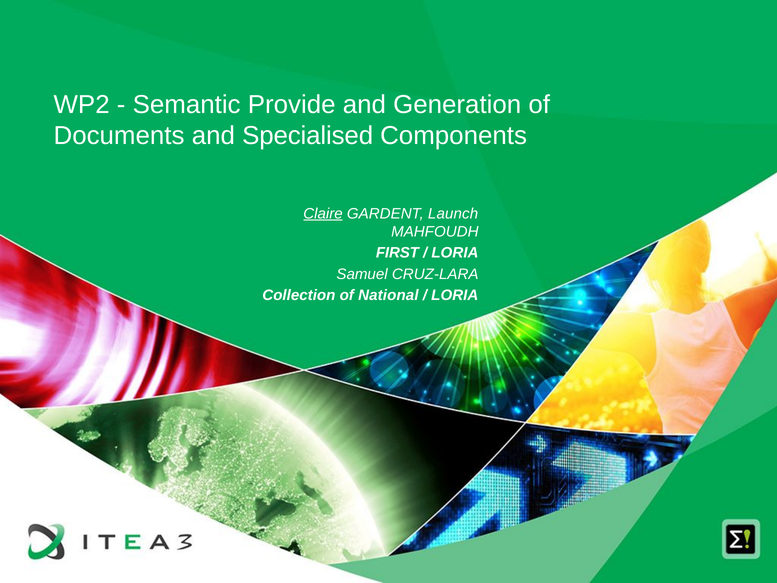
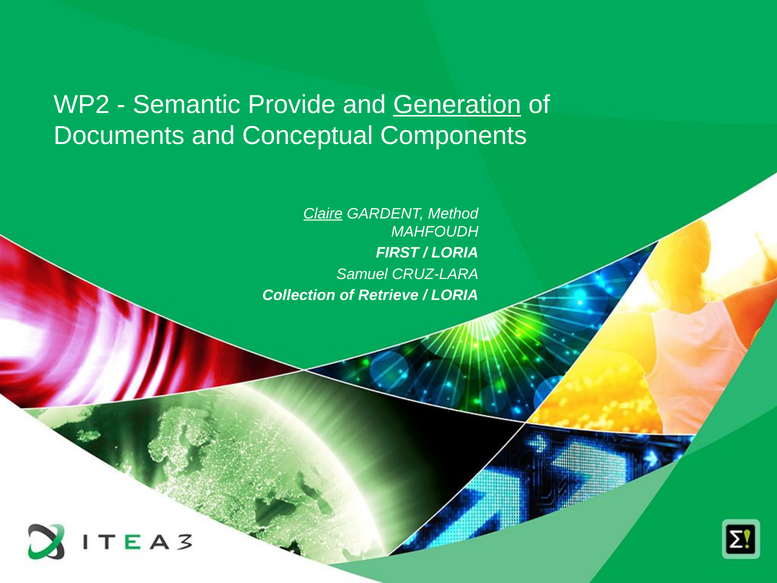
Generation underline: none -> present
Specialised: Specialised -> Conceptual
Launch: Launch -> Method
National: National -> Retrieve
